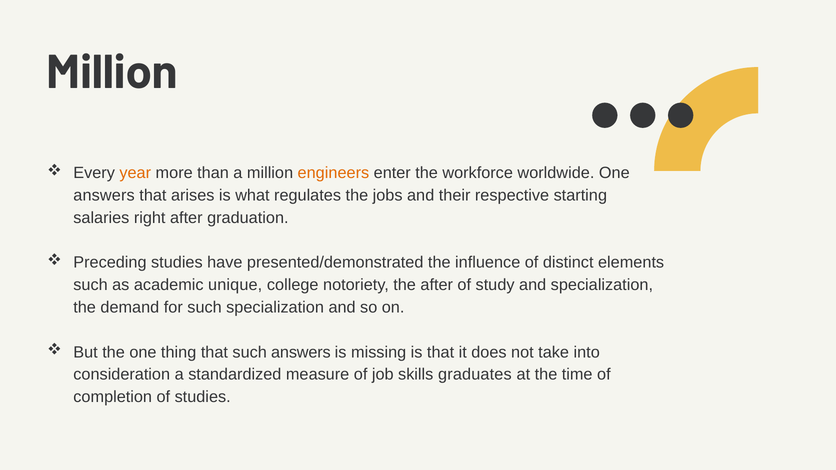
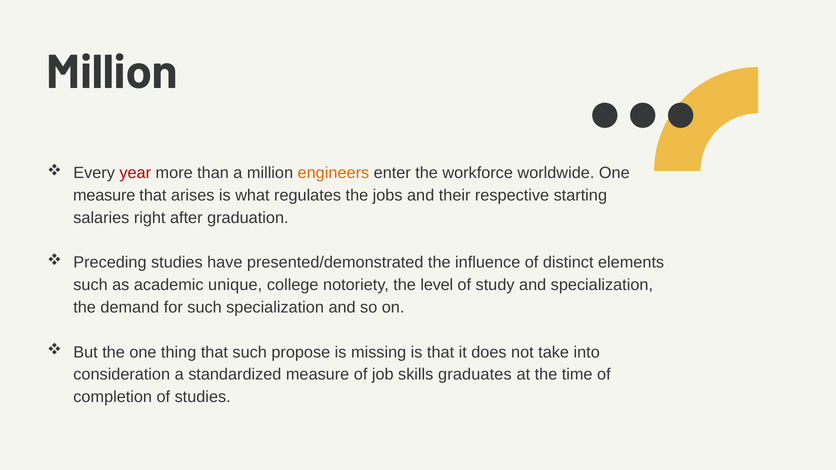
year colour: orange -> red
answers at (104, 196): answers -> measure
the after: after -> level
such answers: answers -> propose
